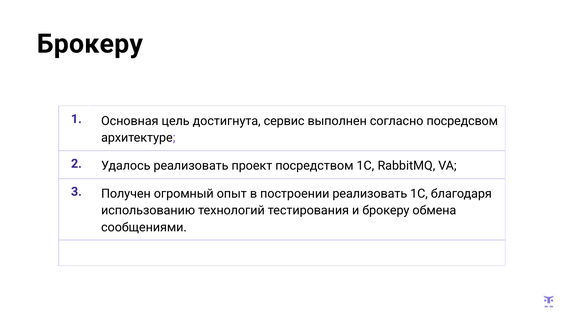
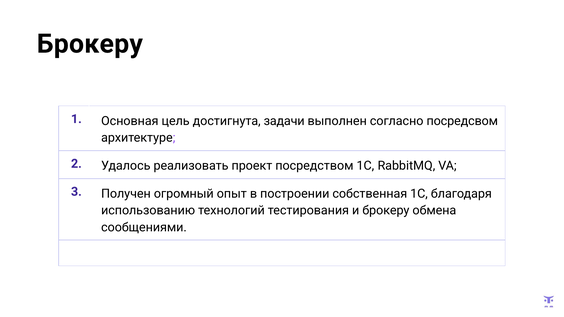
сервис: сервис -> задачи
построении реализовать: реализовать -> собственная
